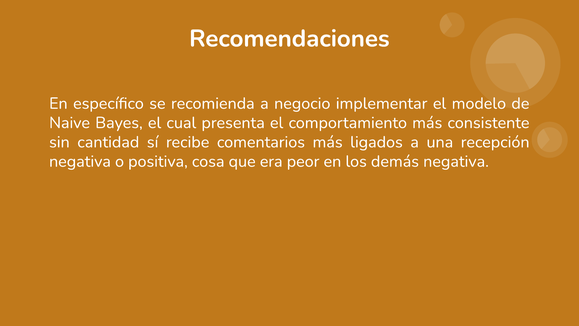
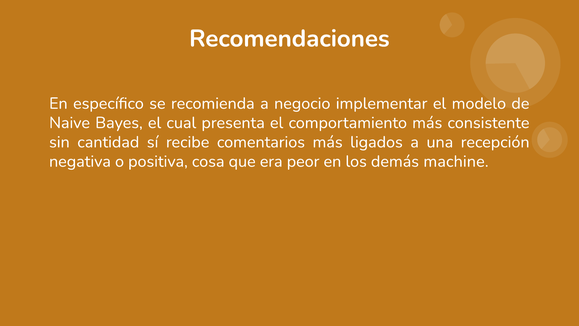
demás negativa: negativa -> machine
